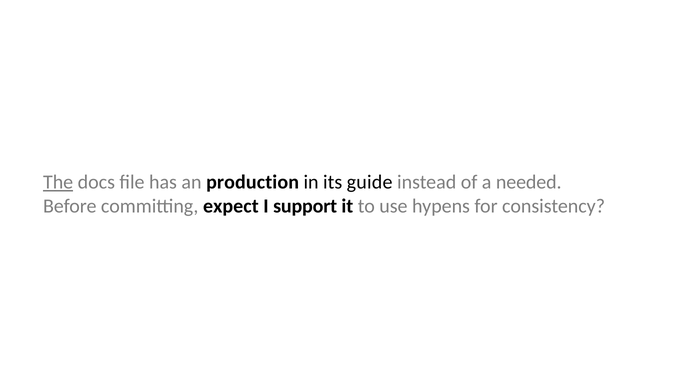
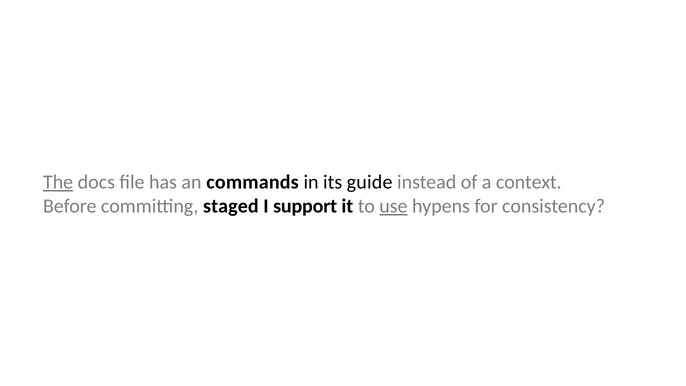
production: production -> commands
needed: needed -> context
expect: expect -> staged
use underline: none -> present
